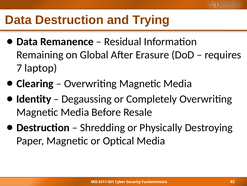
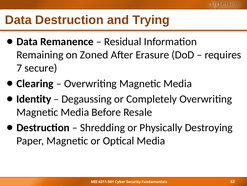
Global: Global -> Zoned
laptop: laptop -> secure
